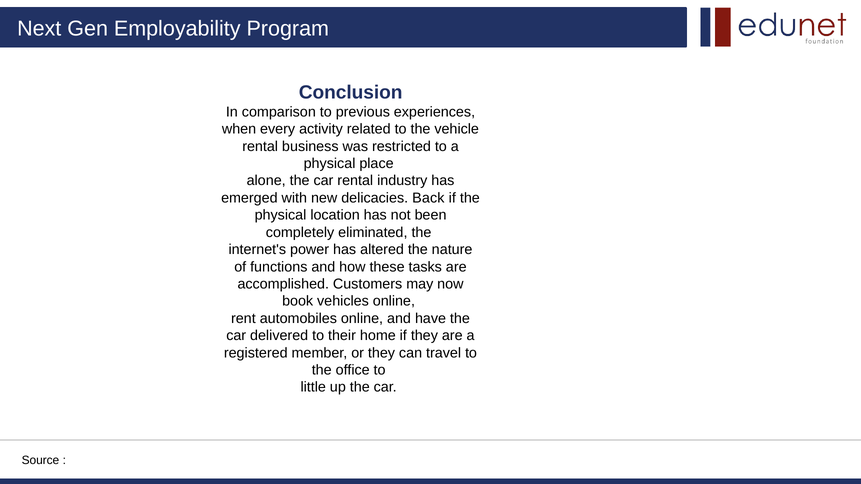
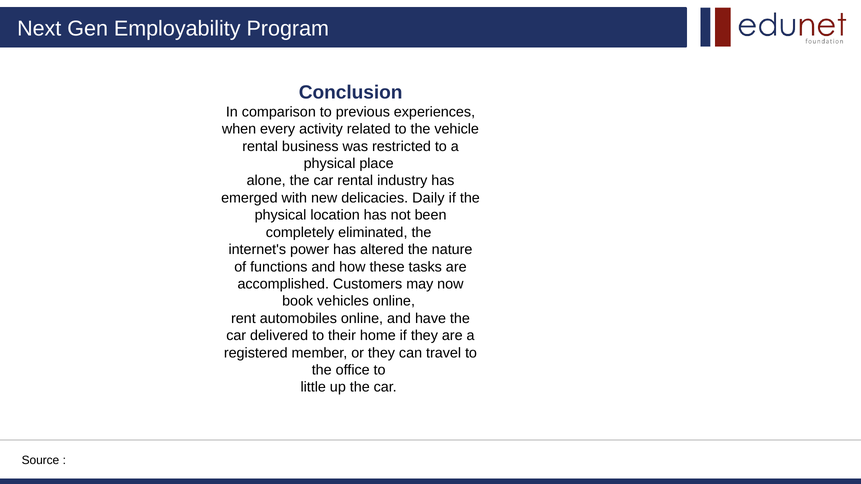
Back: Back -> Daily
